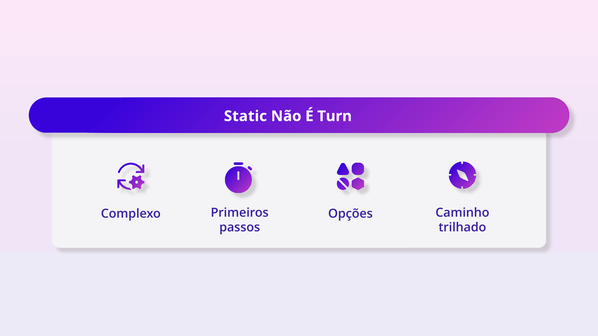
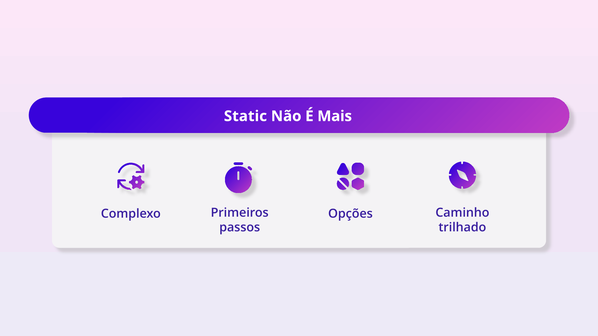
Turn: Turn -> Mais
